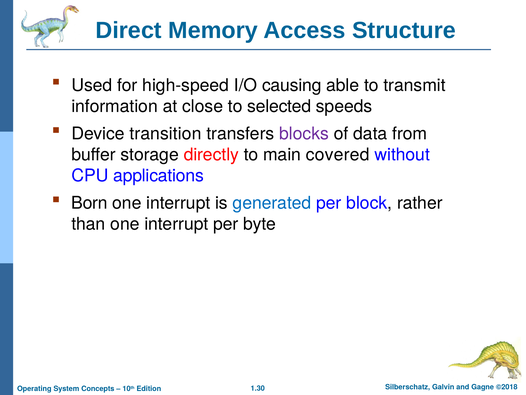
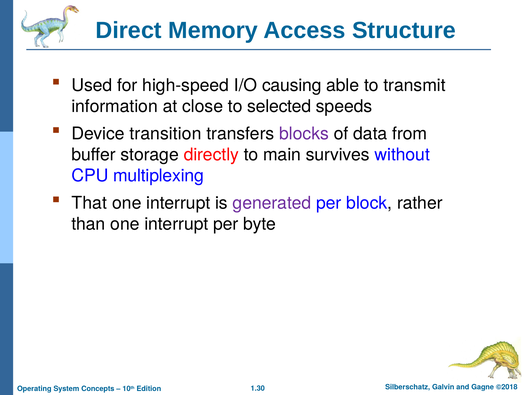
covered: covered -> survives
applications: applications -> multiplexing
Born: Born -> That
generated colour: blue -> purple
